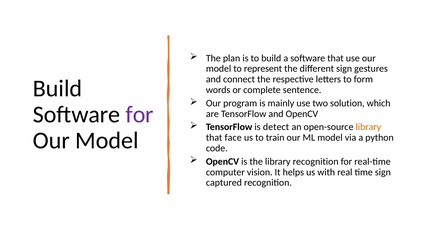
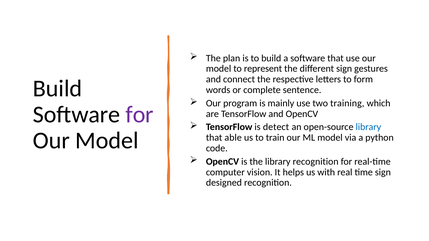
solution: solution -> training
library at (368, 127) colour: orange -> blue
face: face -> able
captured: captured -> designed
